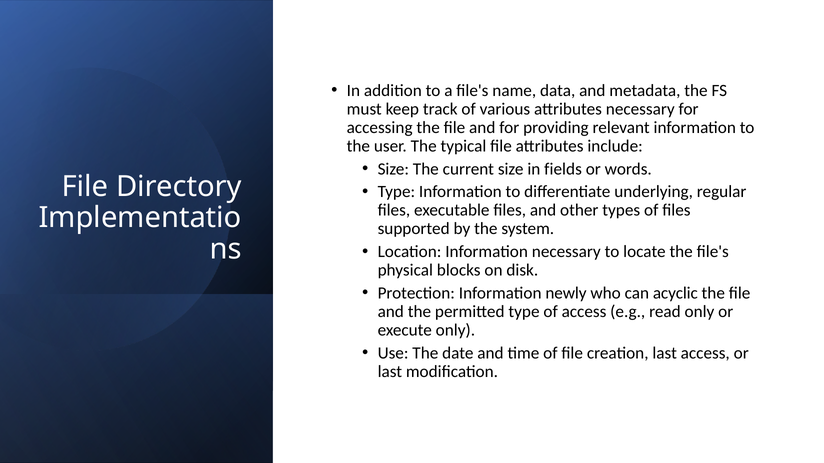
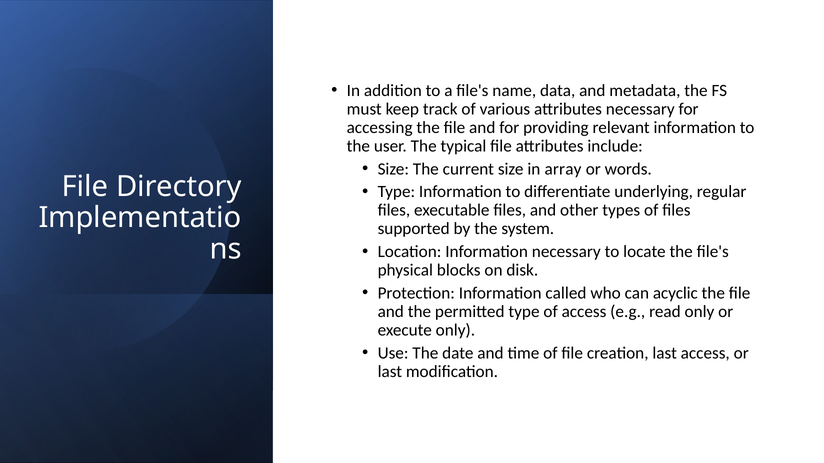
fields: fields -> array
newly: newly -> called
